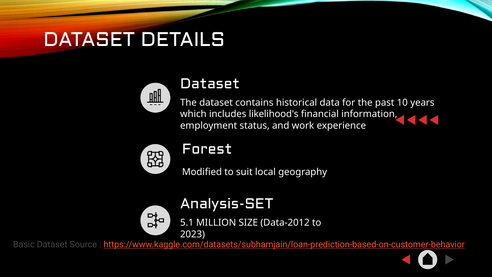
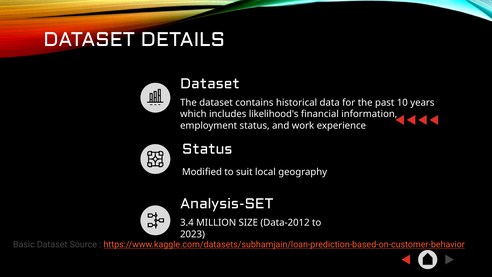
Forest at (207, 149): Forest -> Status
5.1: 5.1 -> 3.4
